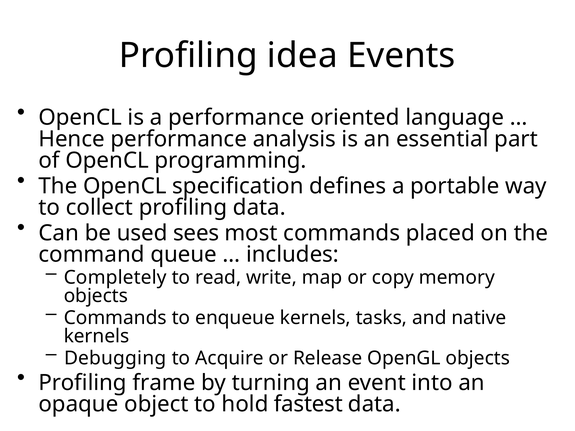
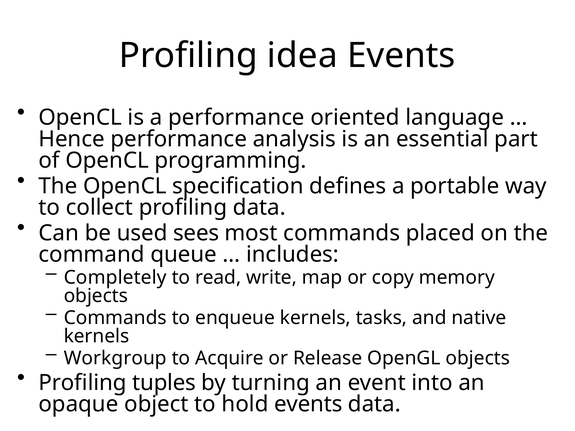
Debugging: Debugging -> Workgroup
frame: frame -> tuples
hold fastest: fastest -> events
